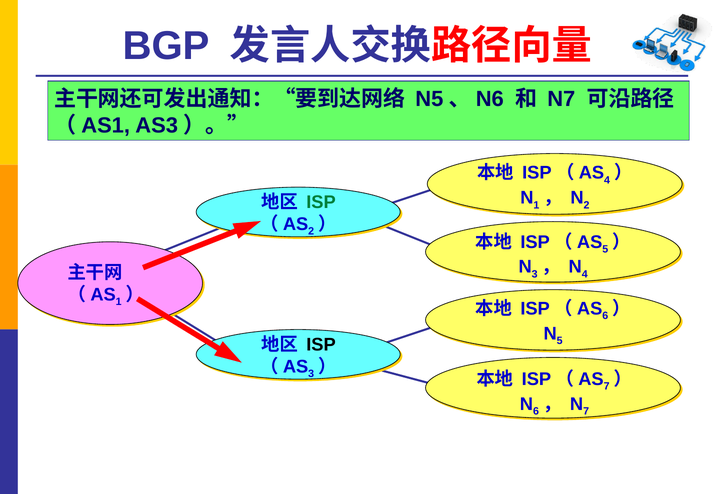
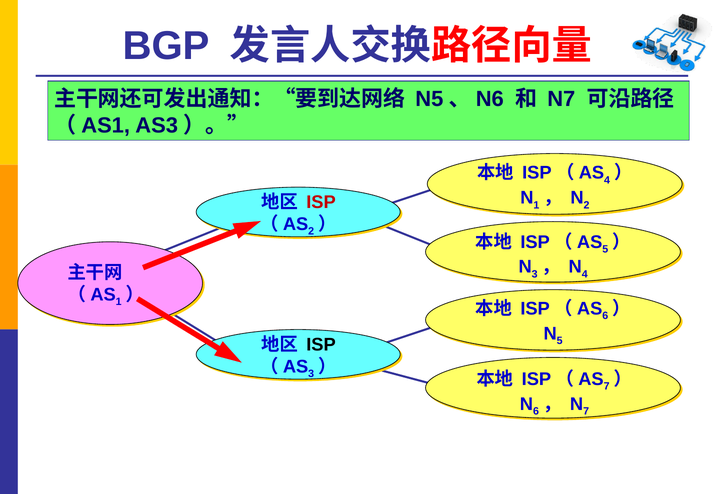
ISP at (321, 202) colour: green -> red
